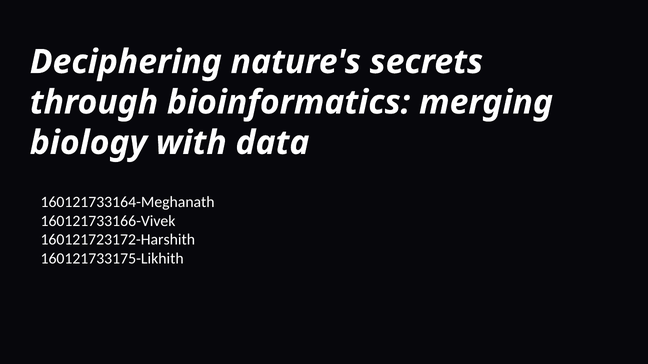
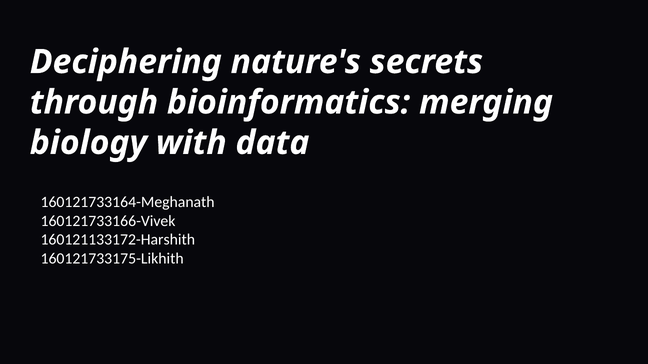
160121723172-Harshith: 160121723172-Harshith -> 160121133172-Harshith
